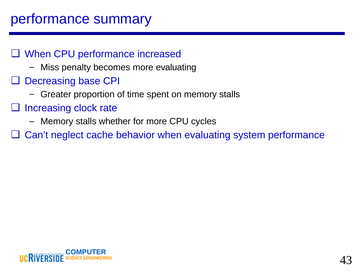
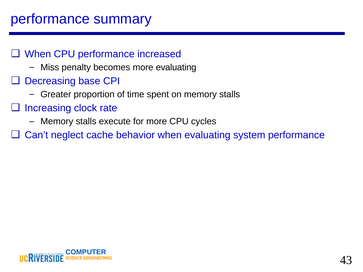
whether: whether -> execute
